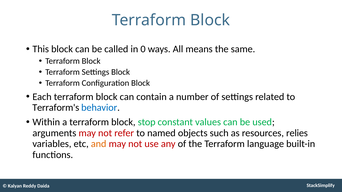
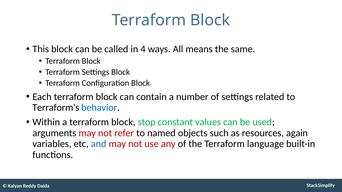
0: 0 -> 4
relies: relies -> again
and colour: orange -> blue
